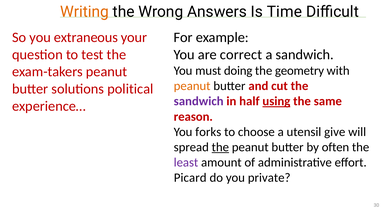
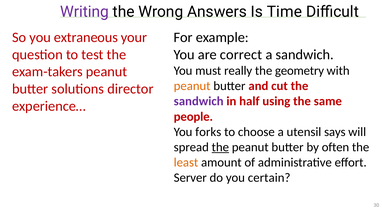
Writing colour: orange -> purple
doing: doing -> really
political: political -> director
using underline: present -> none
reason: reason -> people
give: give -> says
least colour: purple -> orange
Picard: Picard -> Server
private: private -> certain
